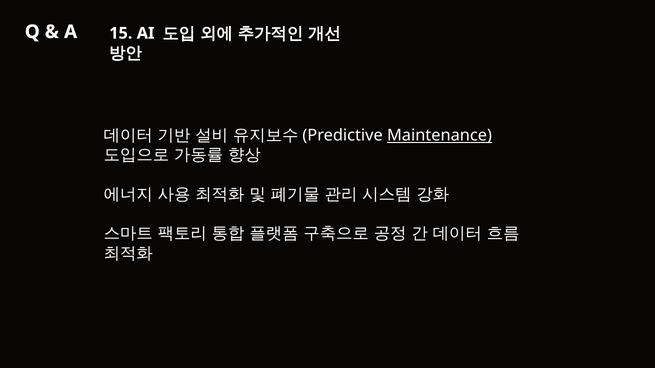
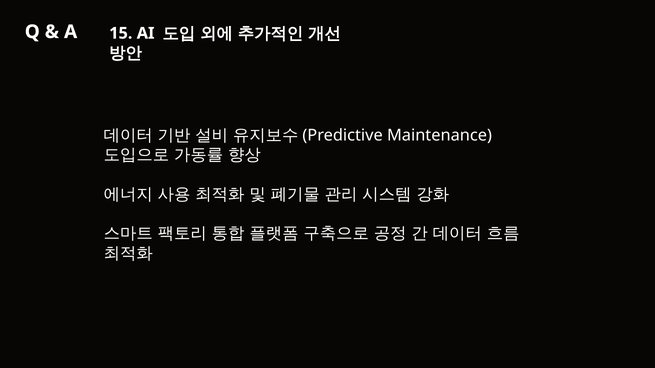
Maintenance underline: present -> none
